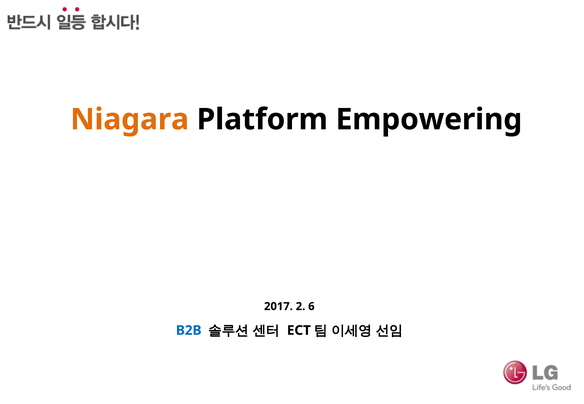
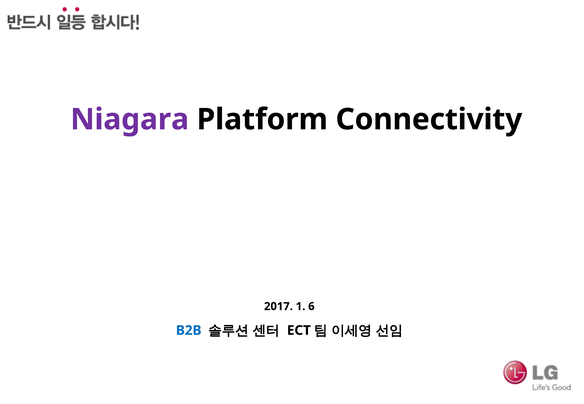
Niagara colour: orange -> purple
Empowering: Empowering -> Connectivity
2: 2 -> 1
